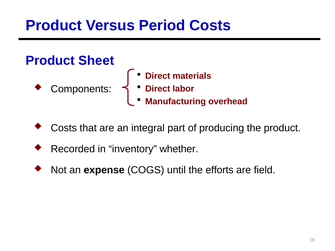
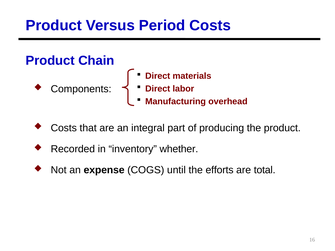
Sheet: Sheet -> Chain
field: field -> total
